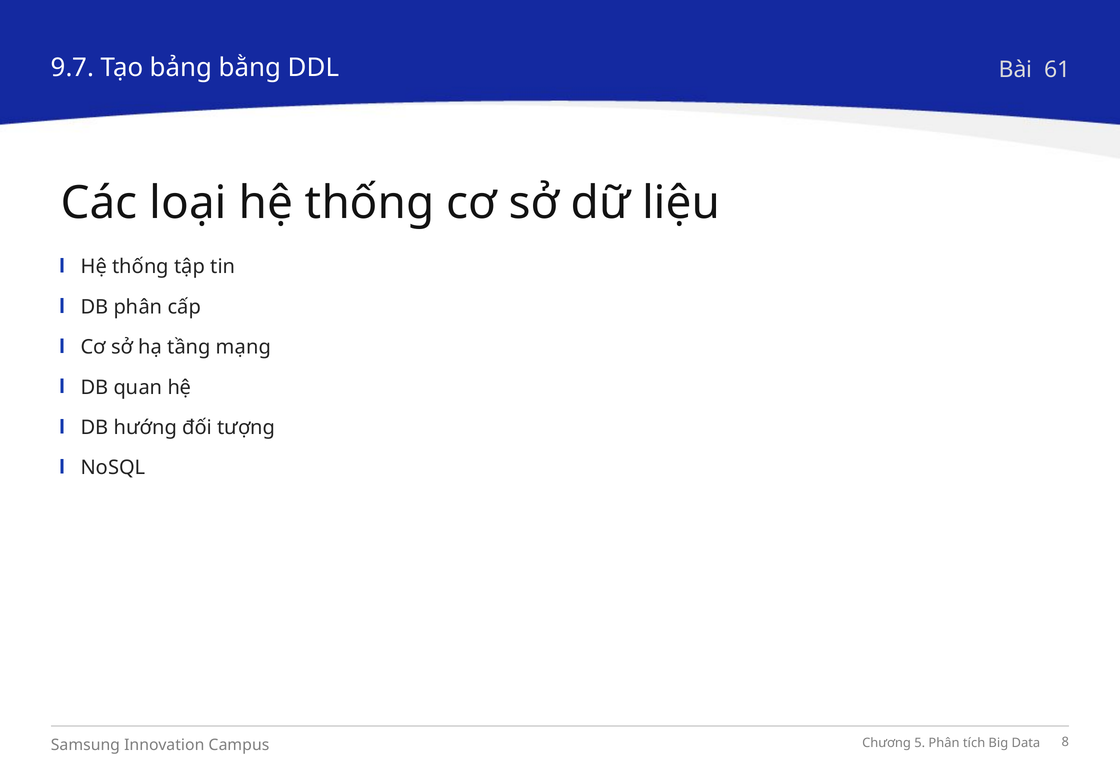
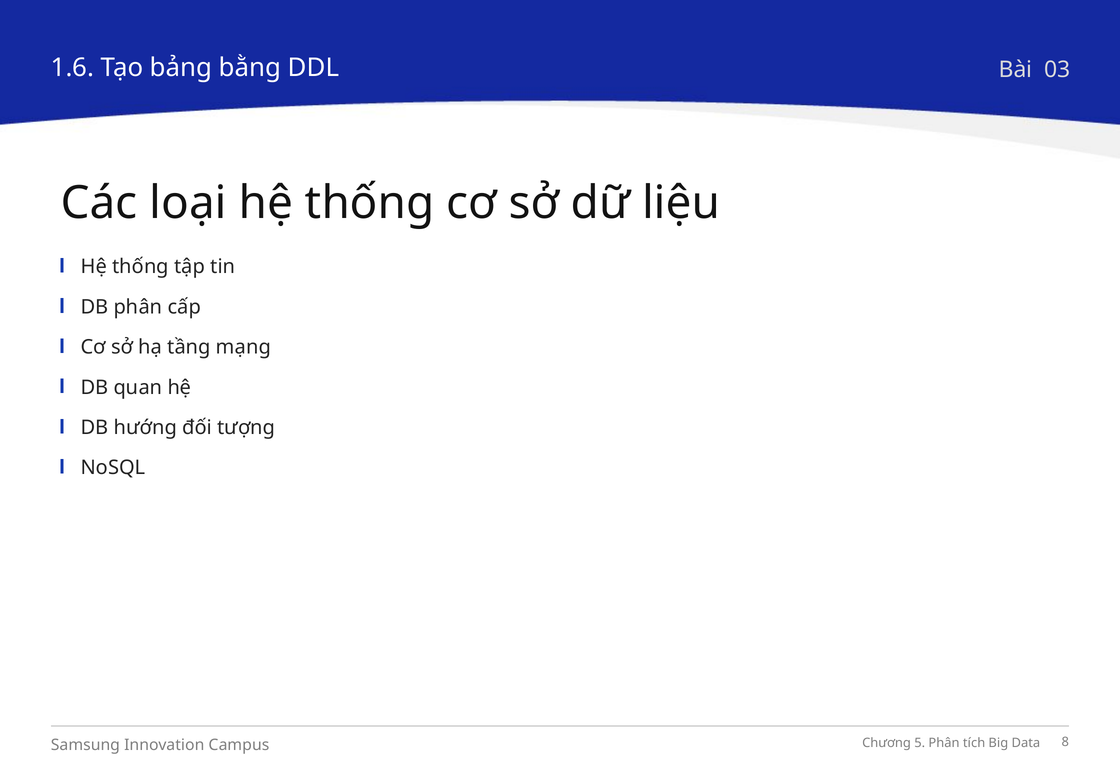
9.7: 9.7 -> 1.6
61: 61 -> 03
